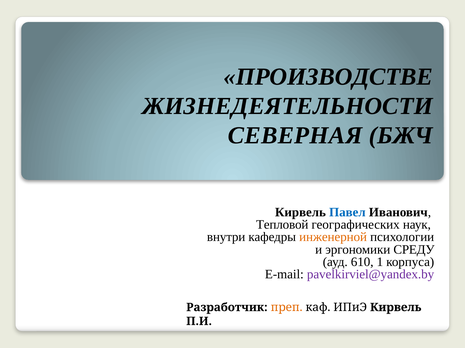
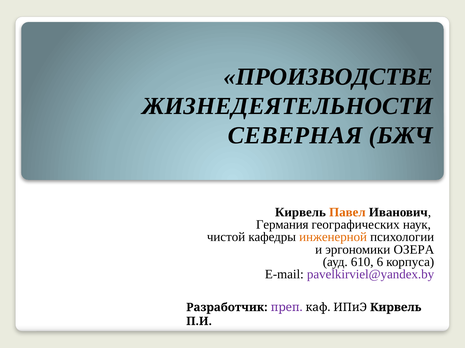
Павел colour: blue -> orange
Тепловой: Тепловой -> Германия
внутри: внутри -> чистой
СРЕДУ: СРЕДУ -> ОЗЕРА
1: 1 -> 6
преп colour: orange -> purple
